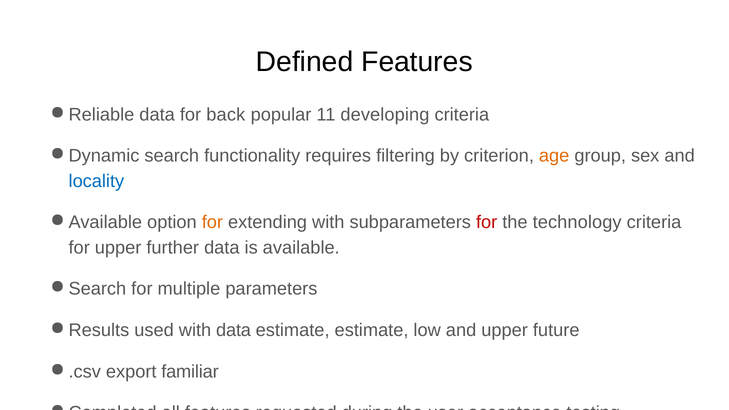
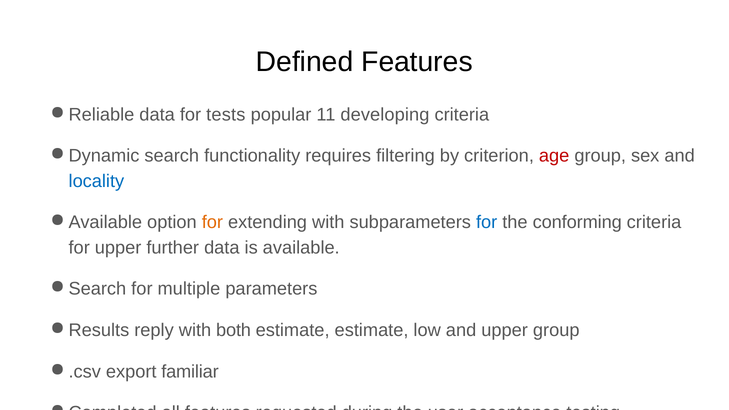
back: back -> tests
age colour: orange -> red
for at (487, 222) colour: red -> blue
technology: technology -> conforming
used: used -> reply
with data: data -> both
upper future: future -> group
